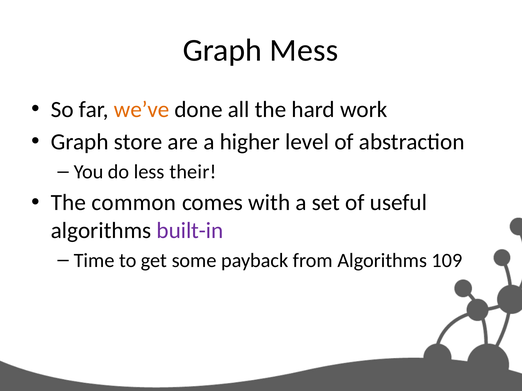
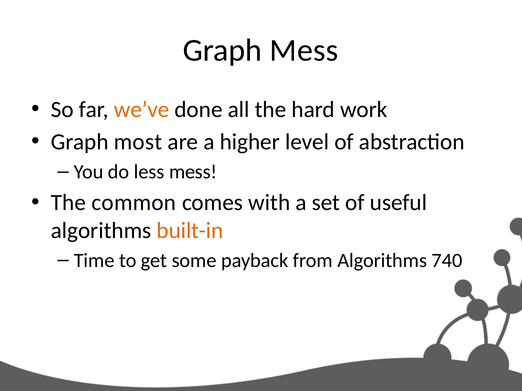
store: store -> most
less their: their -> mess
built-in colour: purple -> orange
109: 109 -> 740
